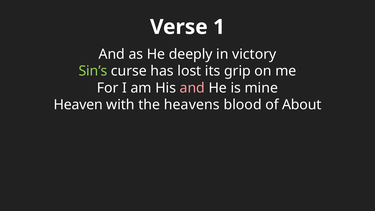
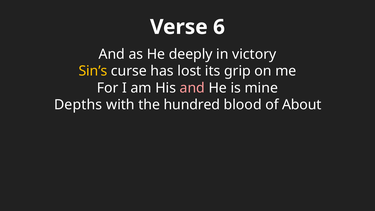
1: 1 -> 6
Sin’s colour: light green -> yellow
Heaven: Heaven -> Depths
heavens: heavens -> hundred
